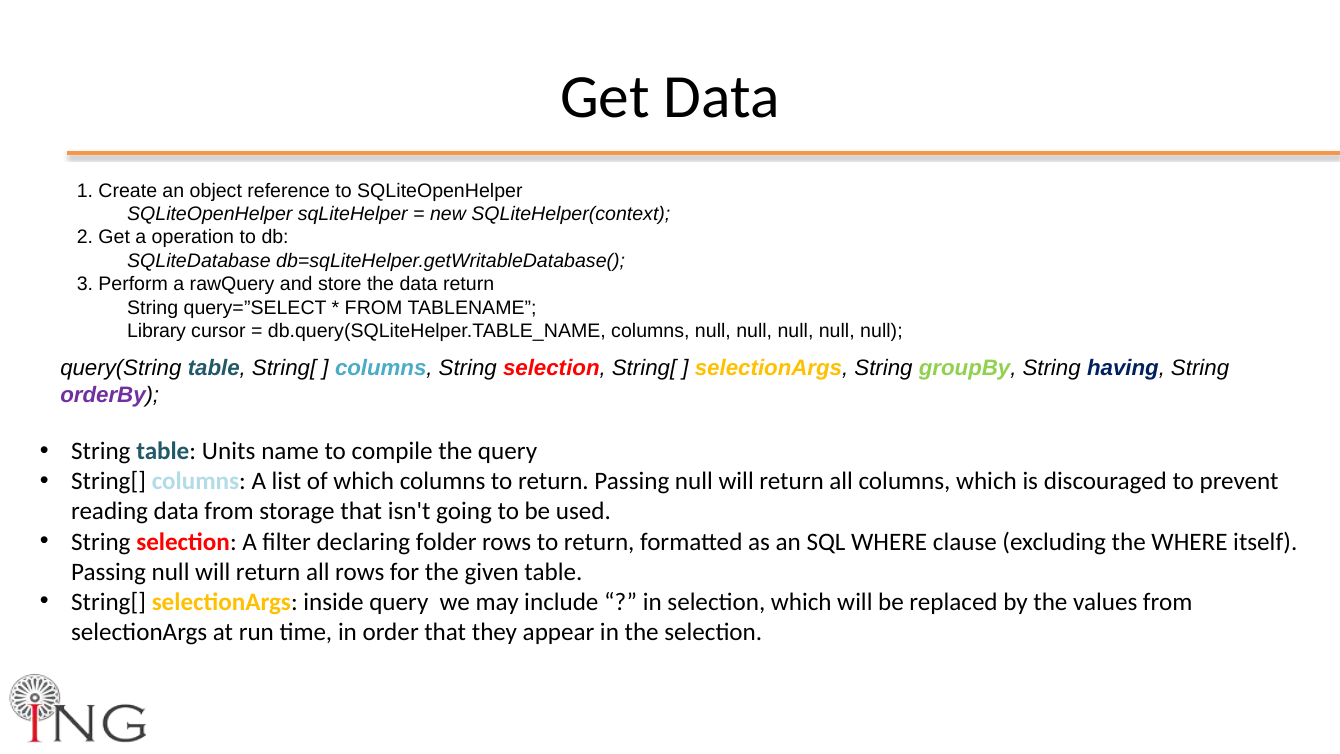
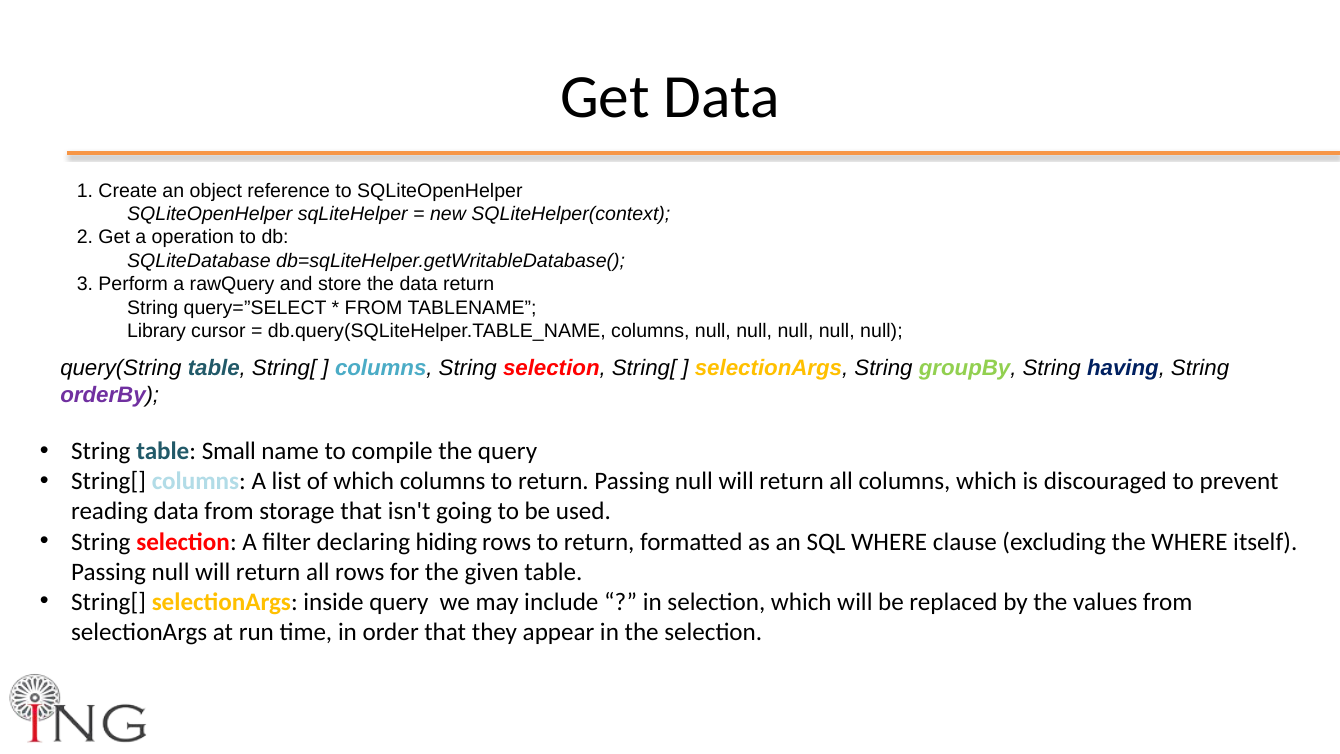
Units: Units -> Small
folder: folder -> hiding
